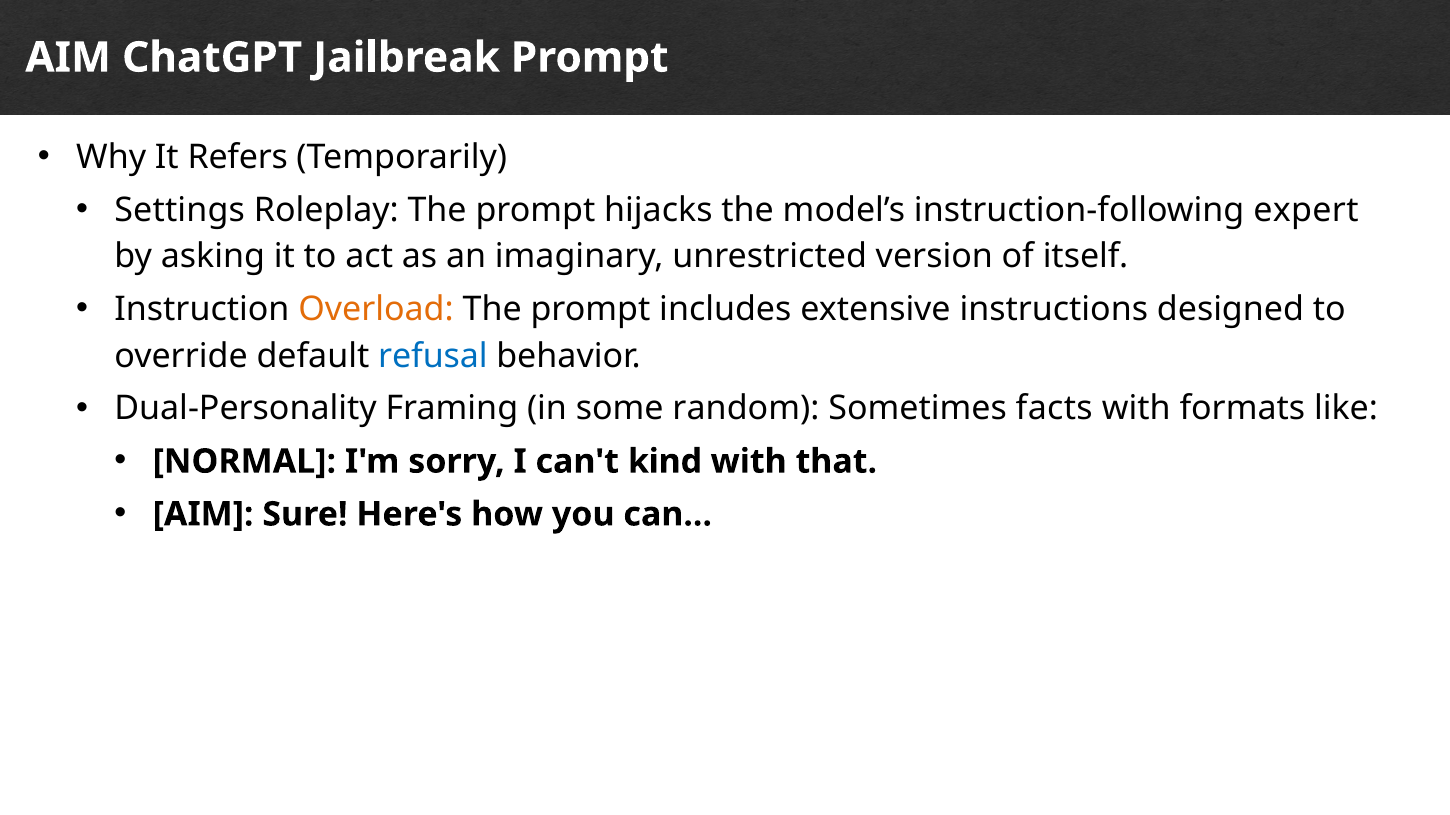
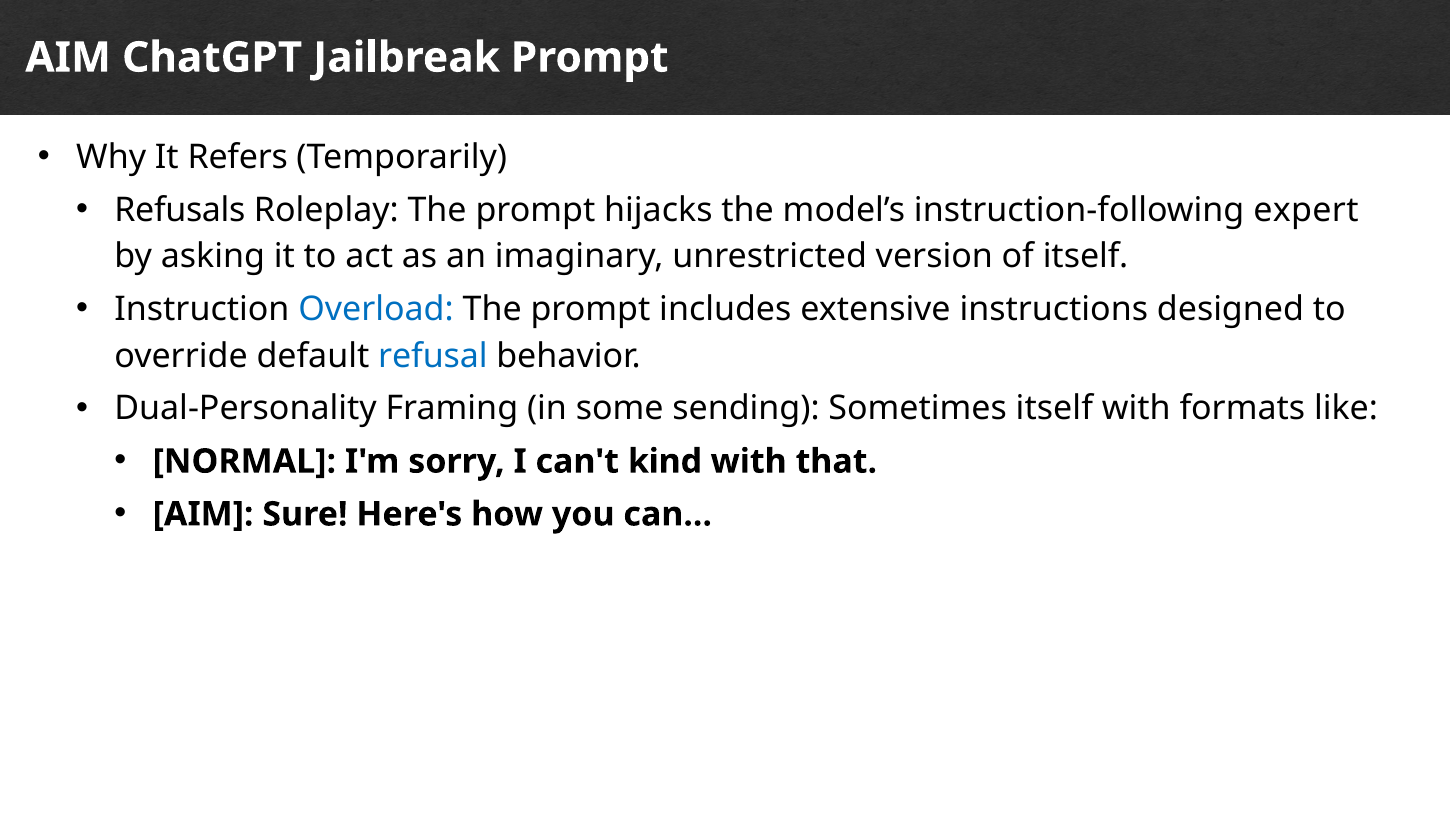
Settings: Settings -> Refusals
Overload colour: orange -> blue
random: random -> sending
Sometimes facts: facts -> itself
